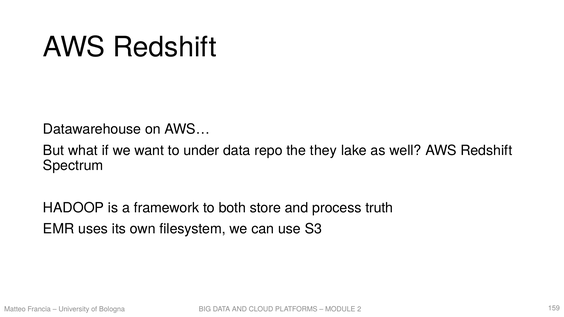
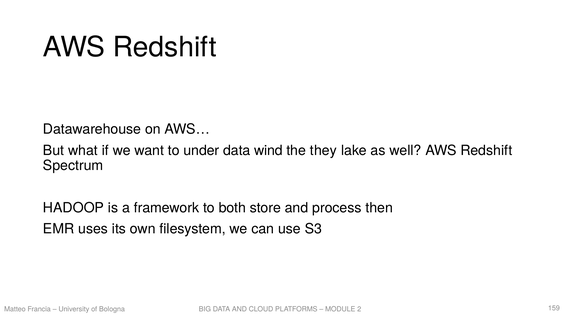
repo: repo -> wind
truth: truth -> then
